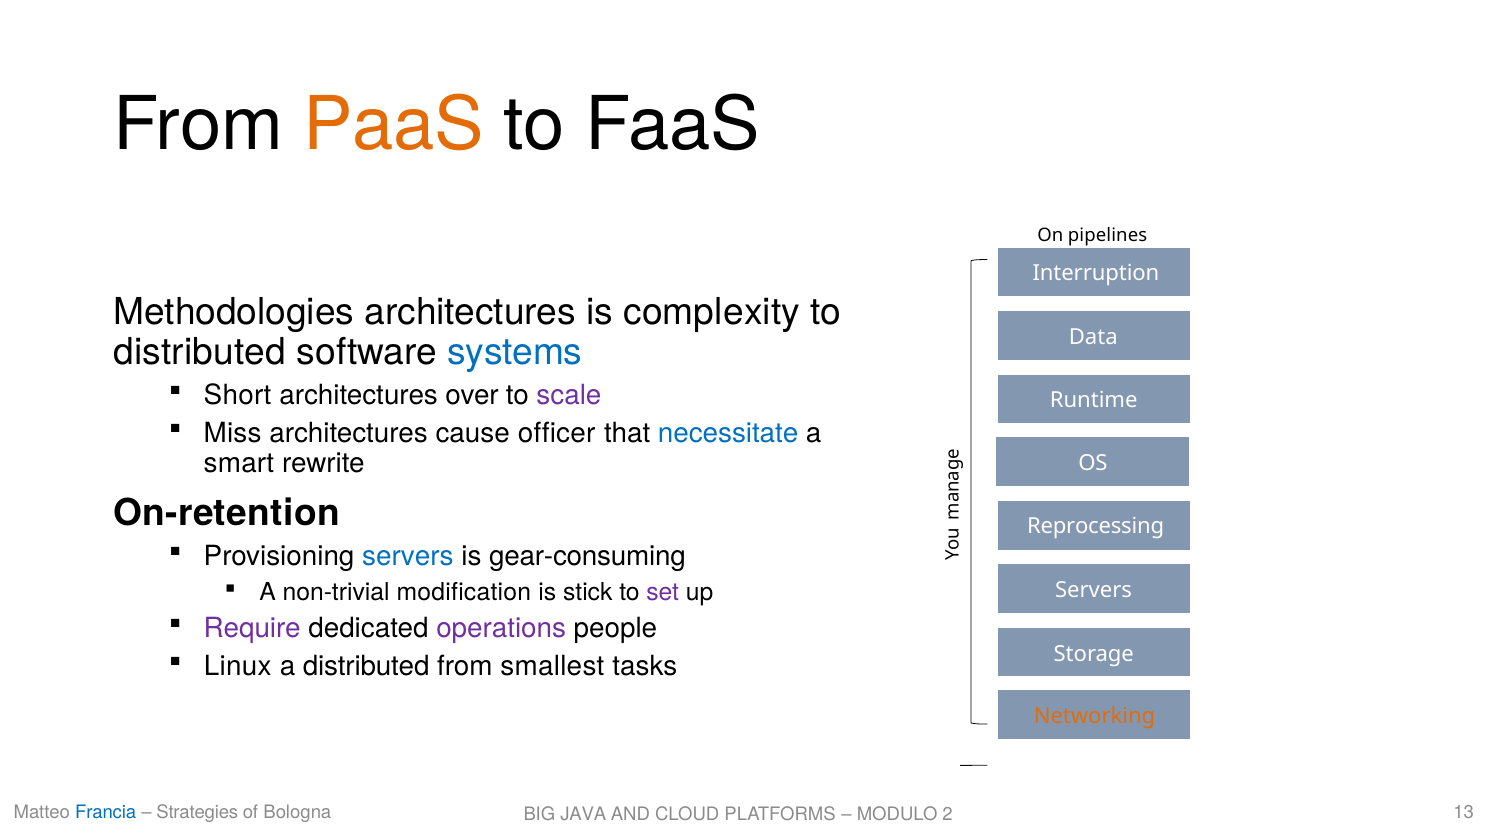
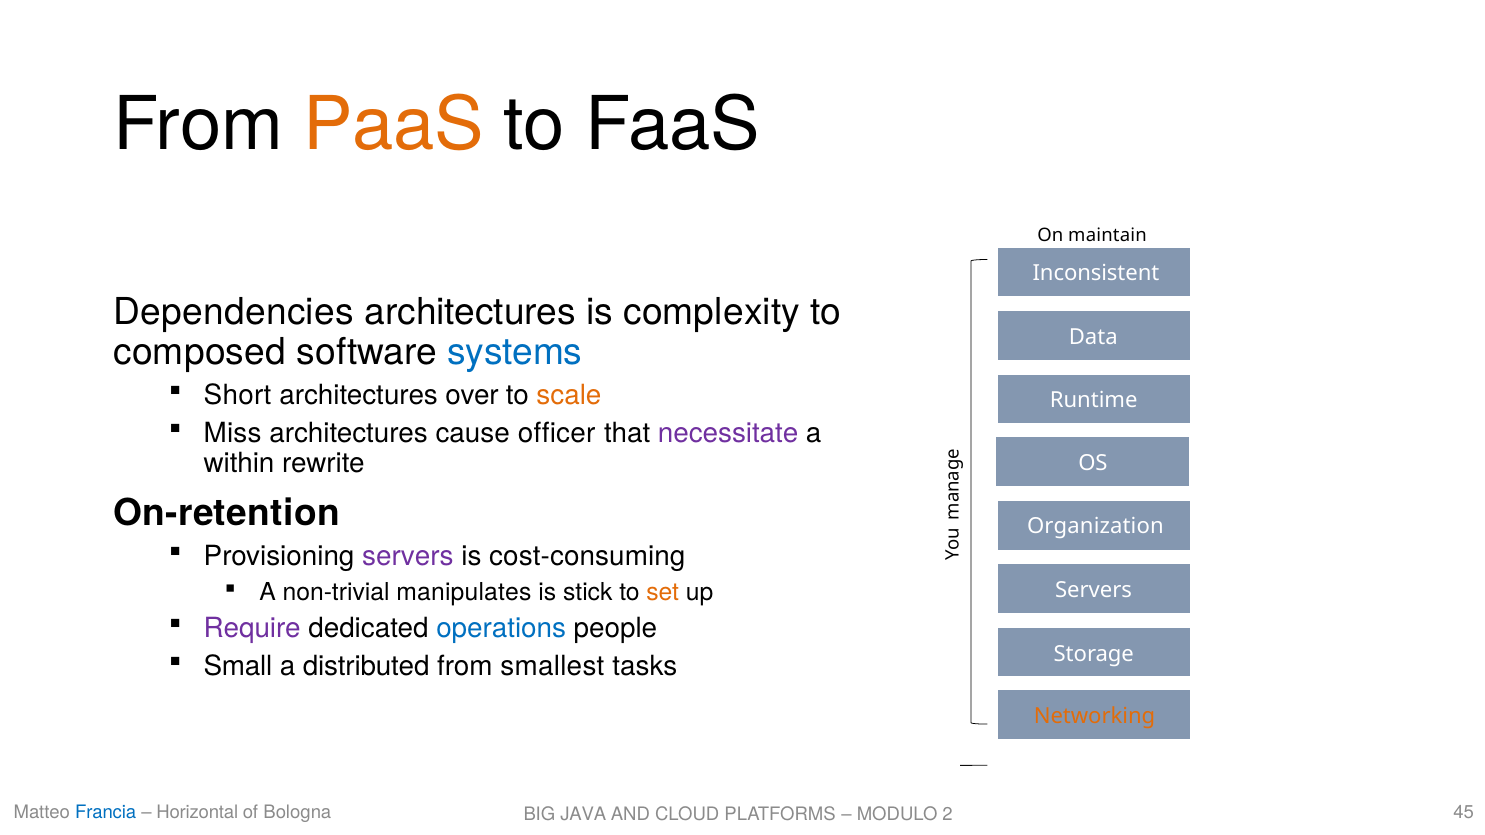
pipelines: pipelines -> maintain
Interruption: Interruption -> Inconsistent
Methodologies: Methodologies -> Dependencies
distributed at (200, 353): distributed -> composed
scale colour: purple -> orange
necessitate colour: blue -> purple
smart: smart -> within
Reprocessing: Reprocessing -> Organization
servers at (408, 557) colour: blue -> purple
gear-consuming: gear-consuming -> cost-consuming
modification: modification -> manipulates
set colour: purple -> orange
operations colour: purple -> blue
Linux: Linux -> Small
Strategies: Strategies -> Horizontal
13: 13 -> 45
